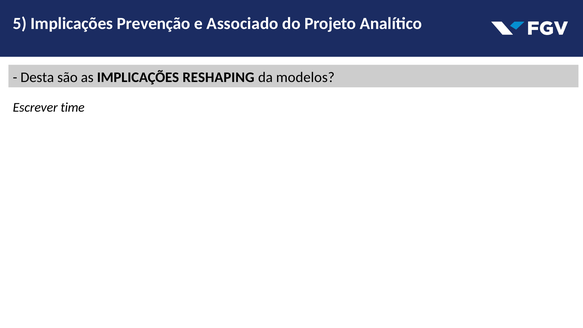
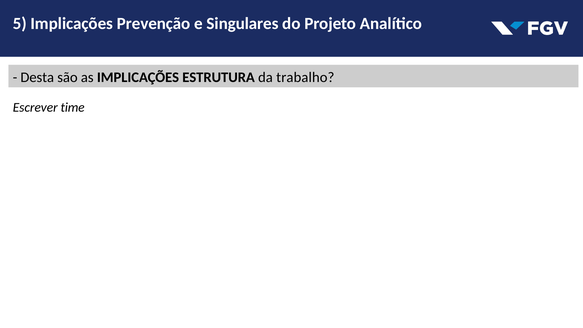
Associado: Associado -> Singulares
RESHAPING: RESHAPING -> ESTRUTURA
modelos: modelos -> trabalho
